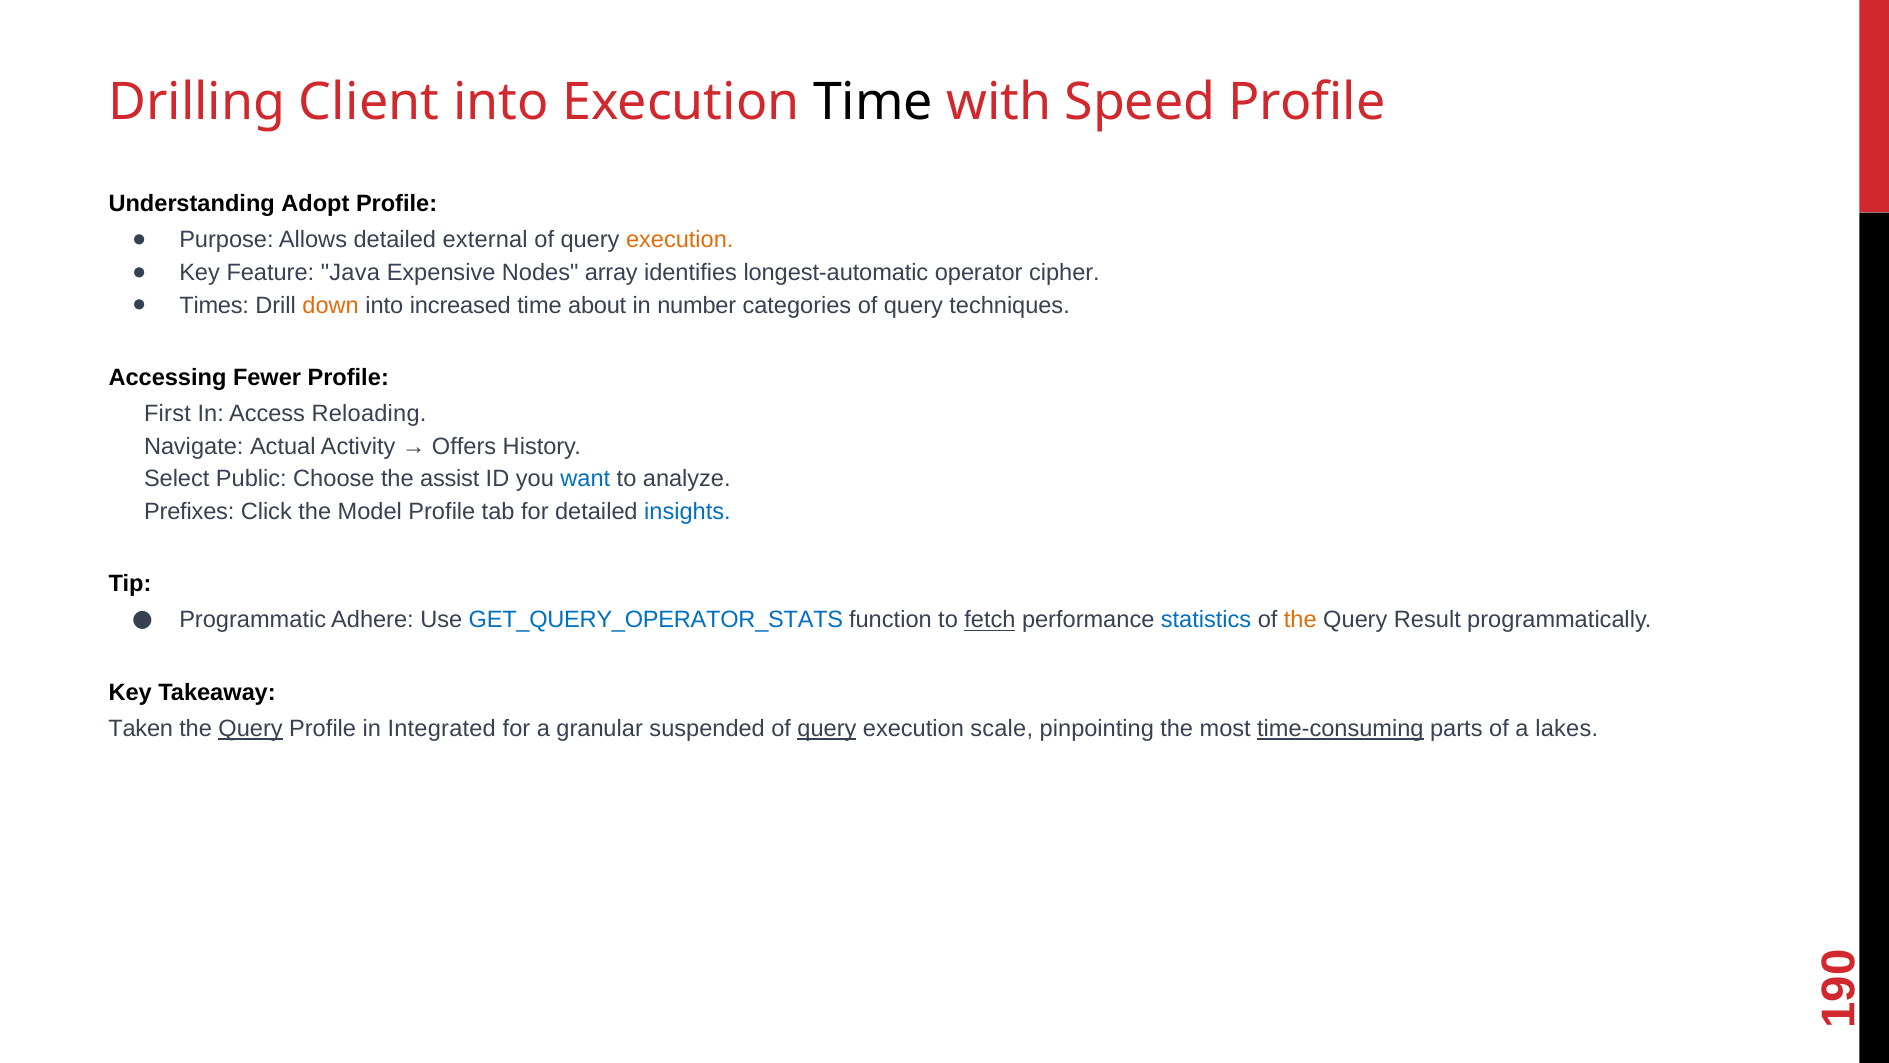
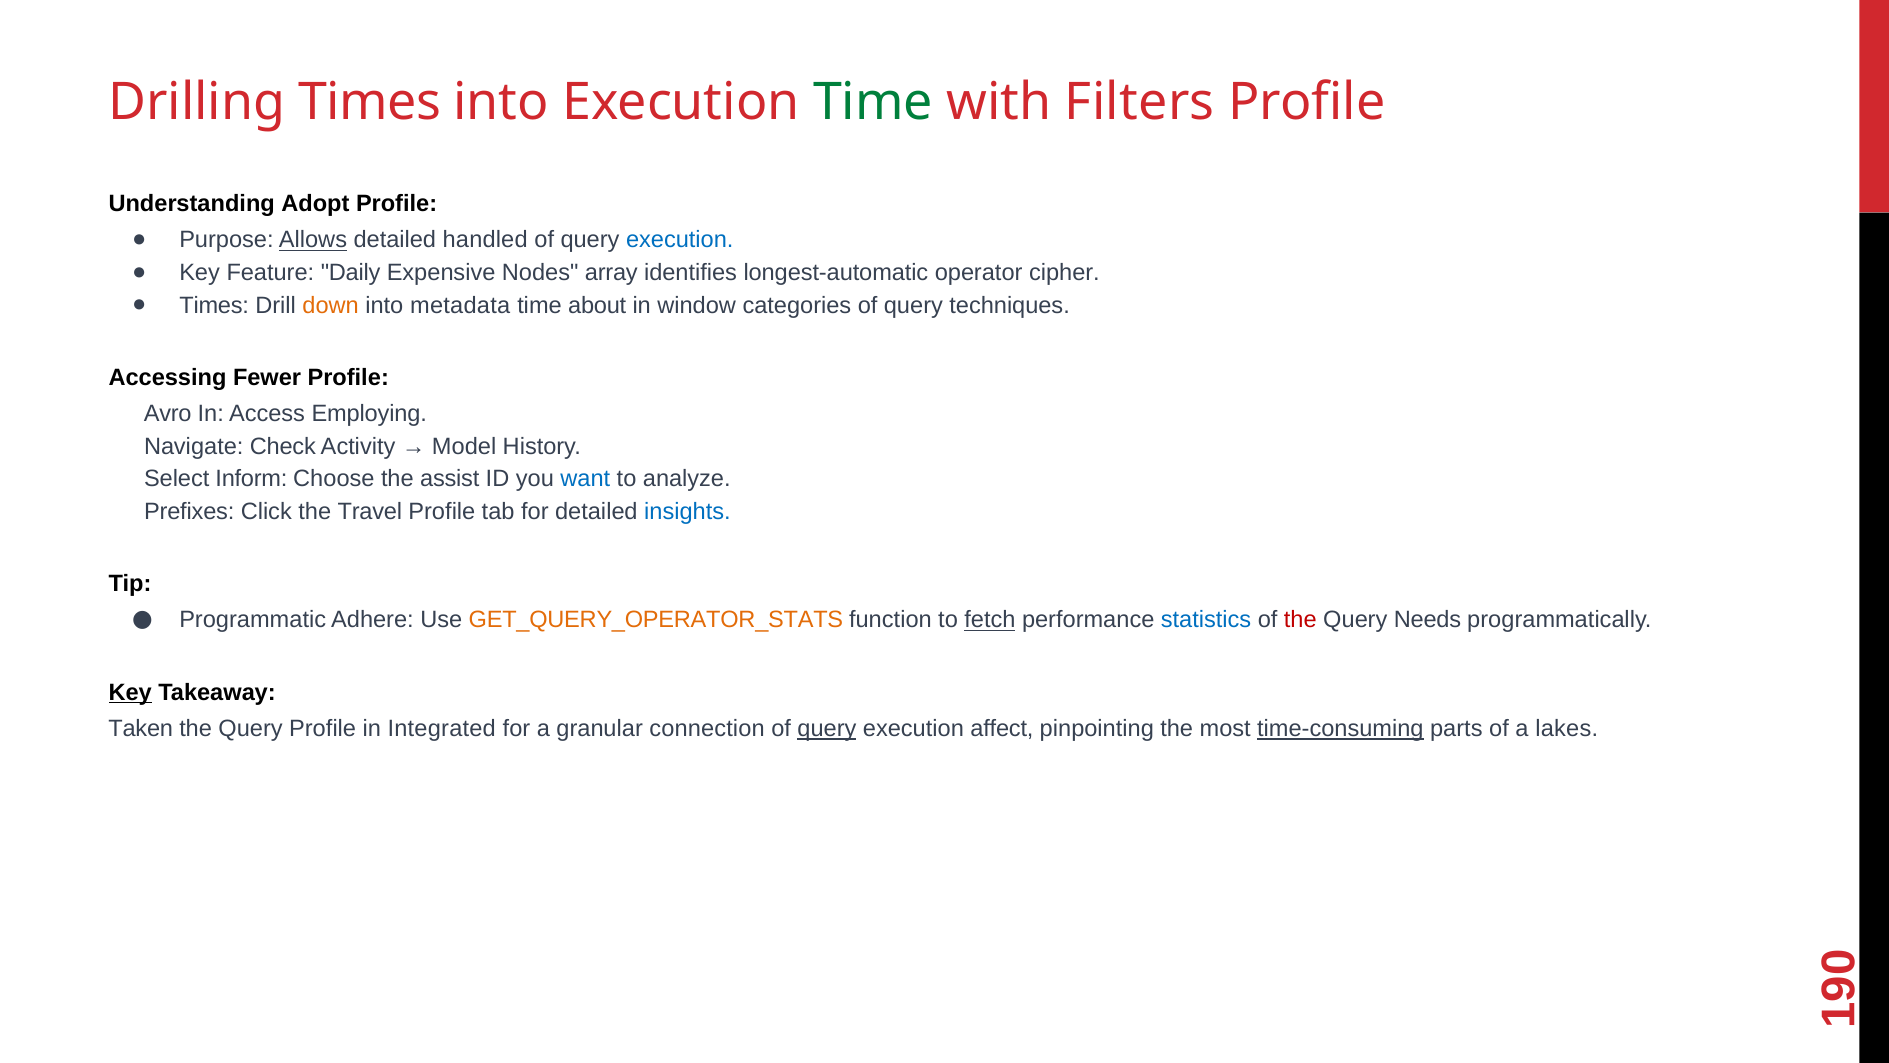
Drilling Client: Client -> Times
Time at (873, 102) colour: black -> green
Speed: Speed -> Filters
Allows underline: none -> present
external: external -> handled
execution at (680, 240) colour: orange -> blue
Java: Java -> Daily
increased: increased -> metadata
number: number -> window
First: First -> Avro
Reloading: Reloading -> Employing
Actual: Actual -> Check
Offers: Offers -> Model
Public: Public -> Inform
Model: Model -> Travel
GET_QUERY_OPERATOR_STATS colour: blue -> orange
the at (1300, 620) colour: orange -> red
Result: Result -> Needs
Key at (130, 692) underline: none -> present
Query at (251, 728) underline: present -> none
suspended: suspended -> connection
scale: scale -> affect
